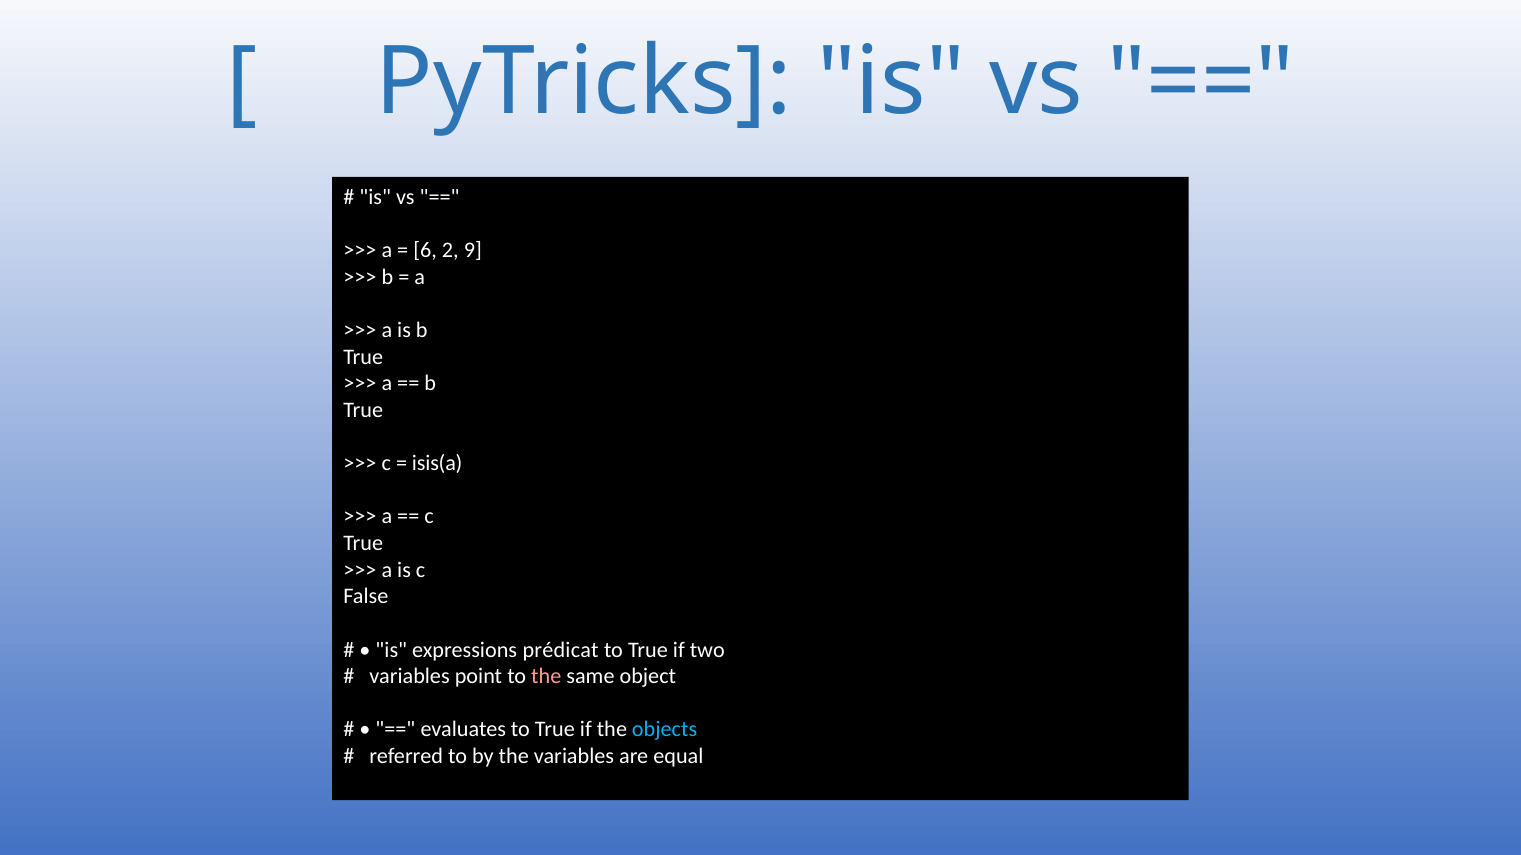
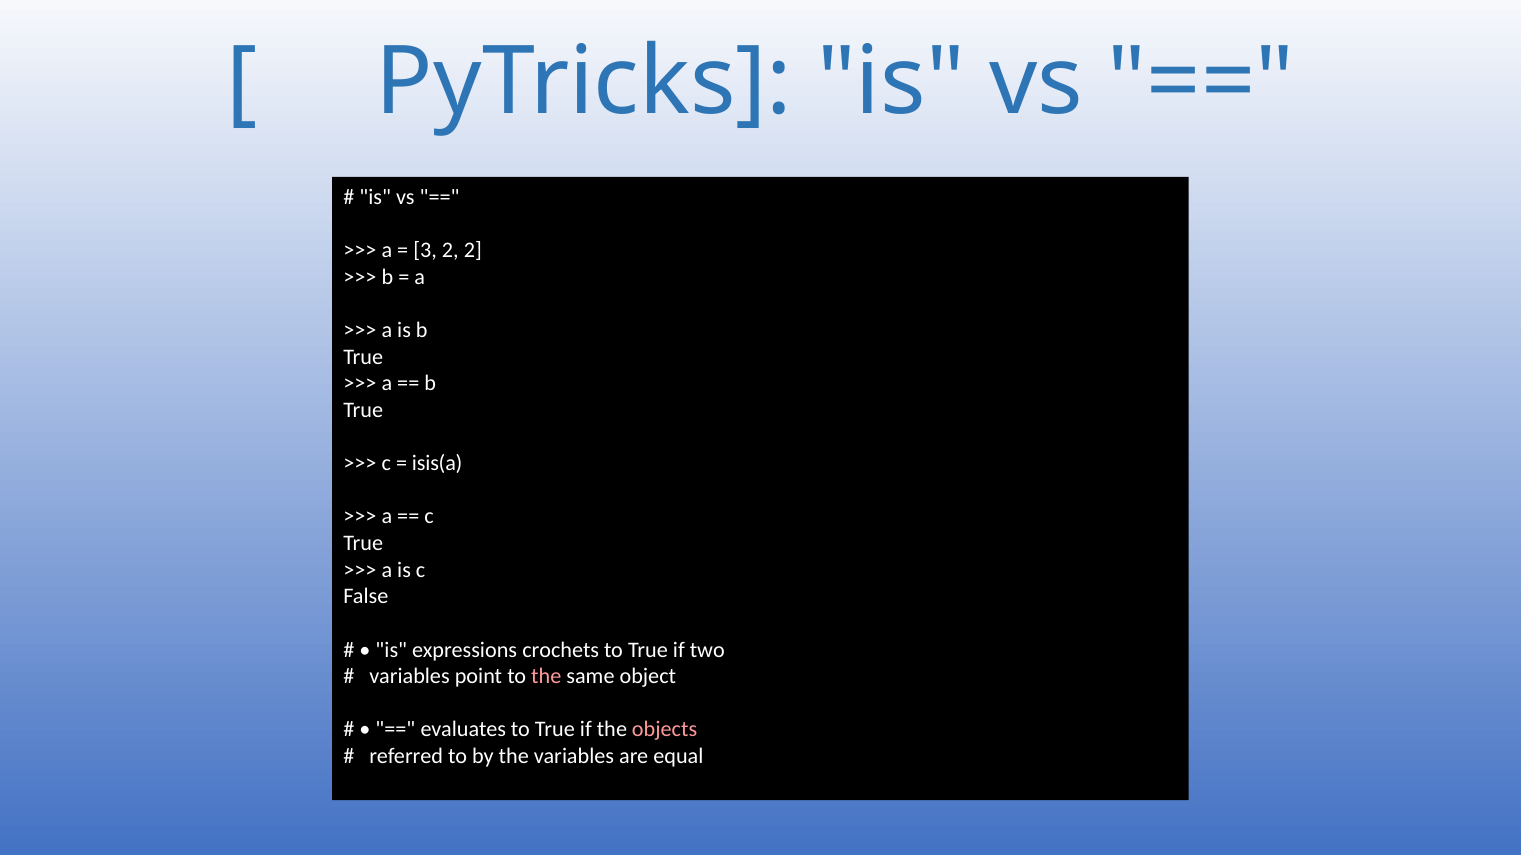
6: 6 -> 3
2 9: 9 -> 2
prédicat: prédicat -> crochets
objects colour: light blue -> pink
